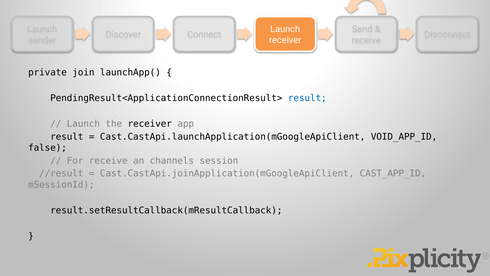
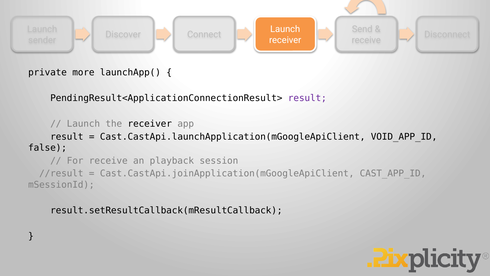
join: join -> more
result at (307, 98) colour: blue -> purple
channels: channels -> playback
